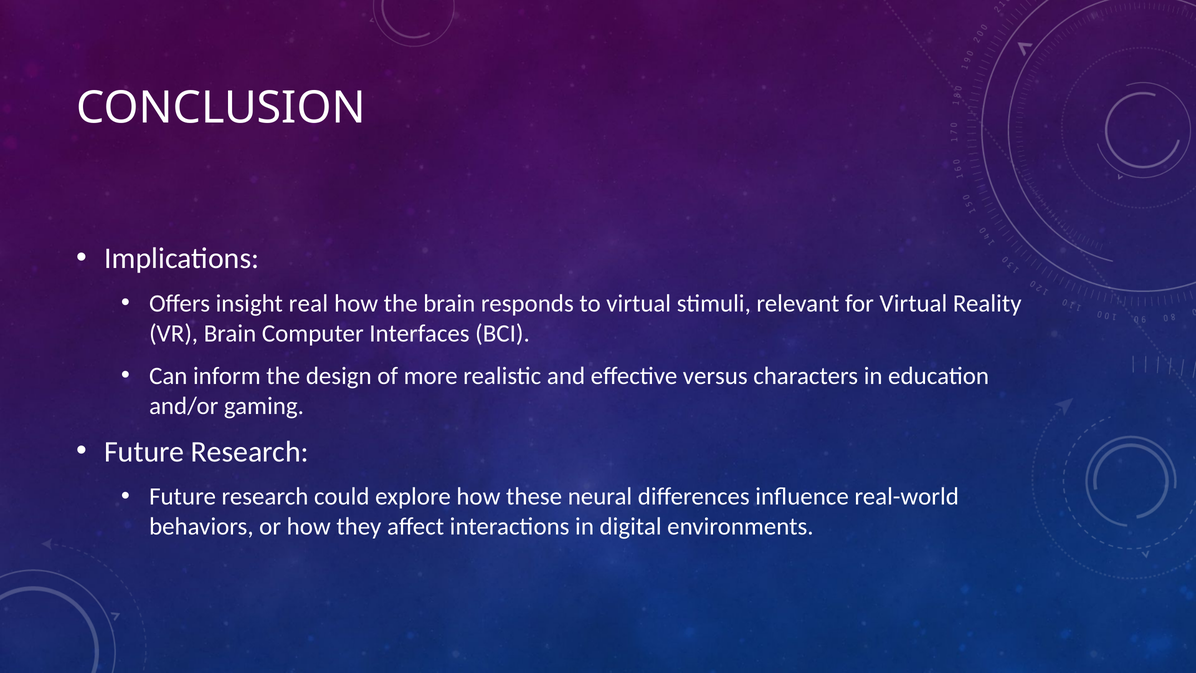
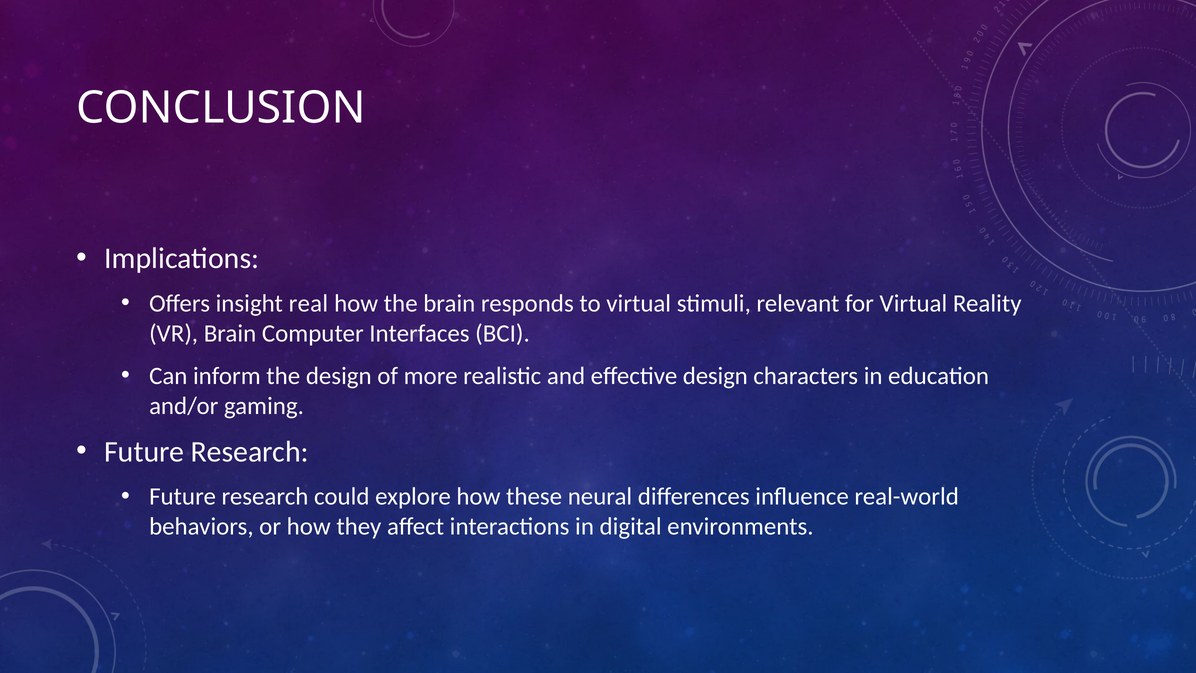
effective versus: versus -> design
